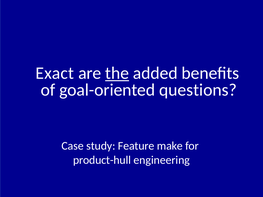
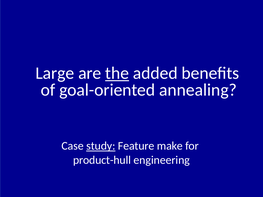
Exact: Exact -> Large
questions: questions -> annealing
study underline: none -> present
